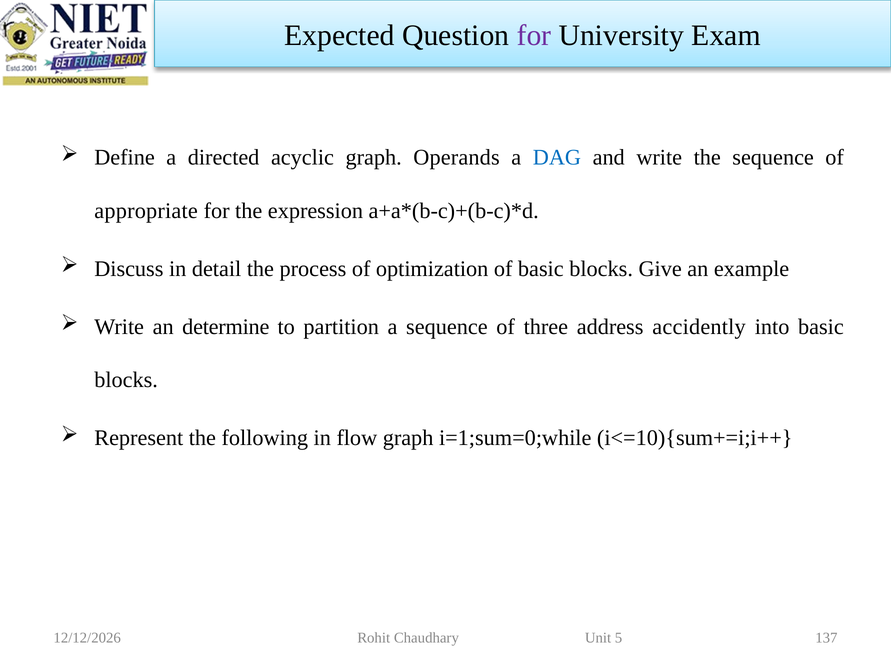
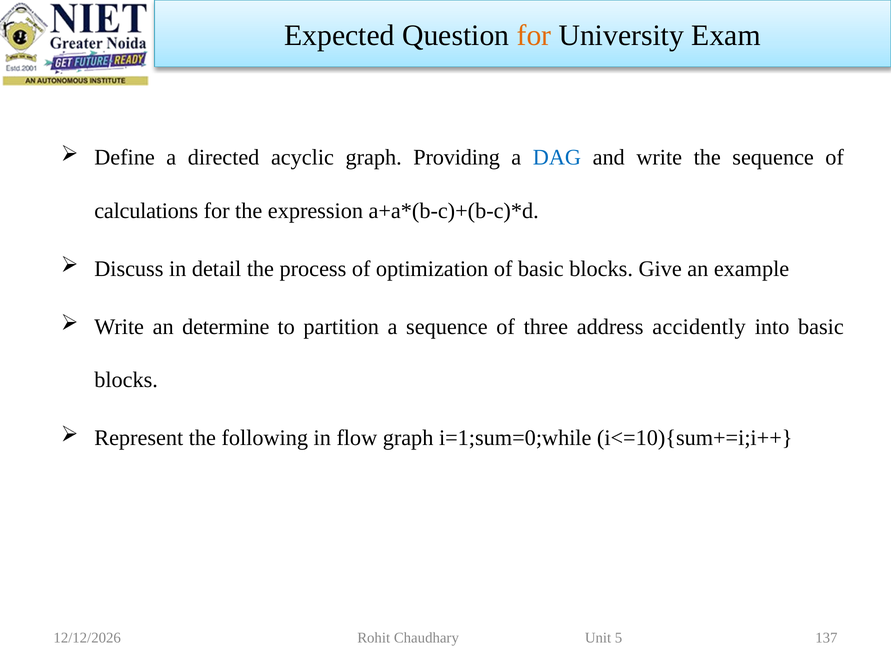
for at (534, 35) colour: purple -> orange
Operands: Operands -> Providing
appropriate: appropriate -> calculations
